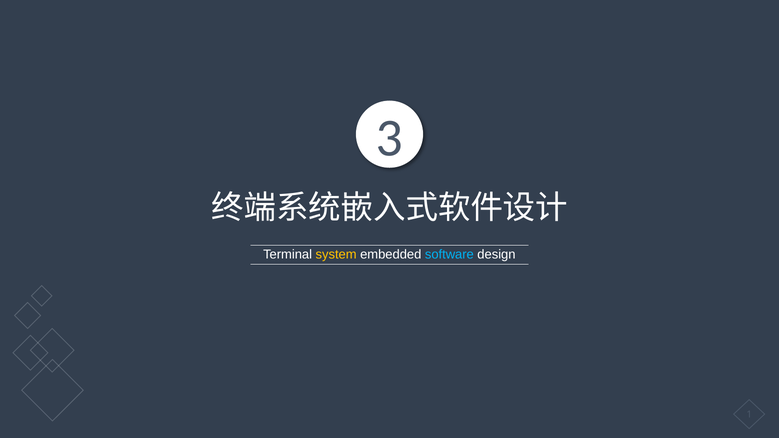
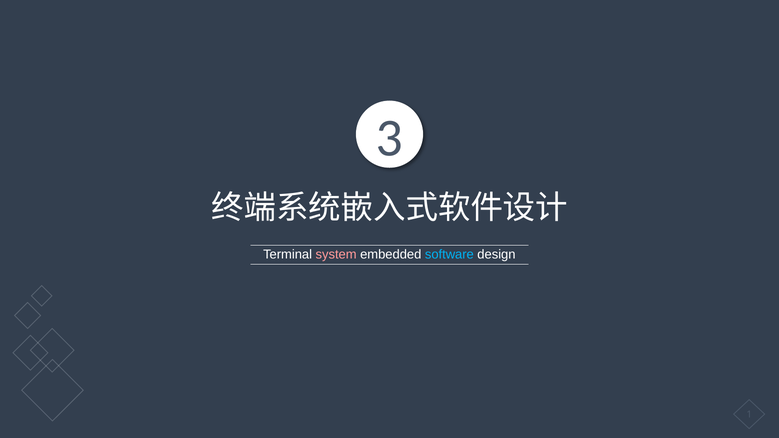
system colour: yellow -> pink
